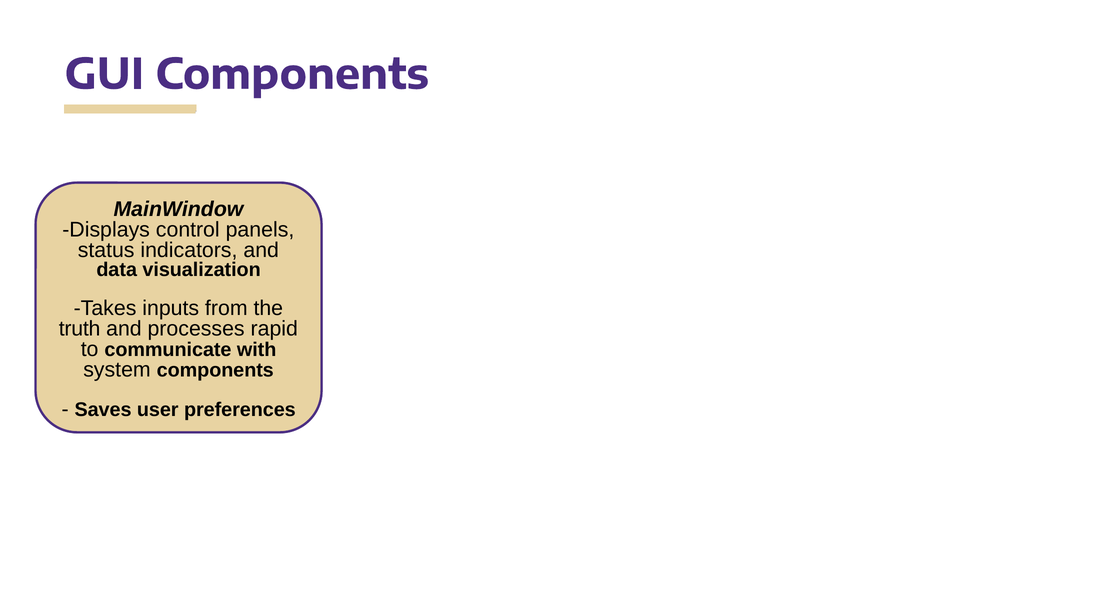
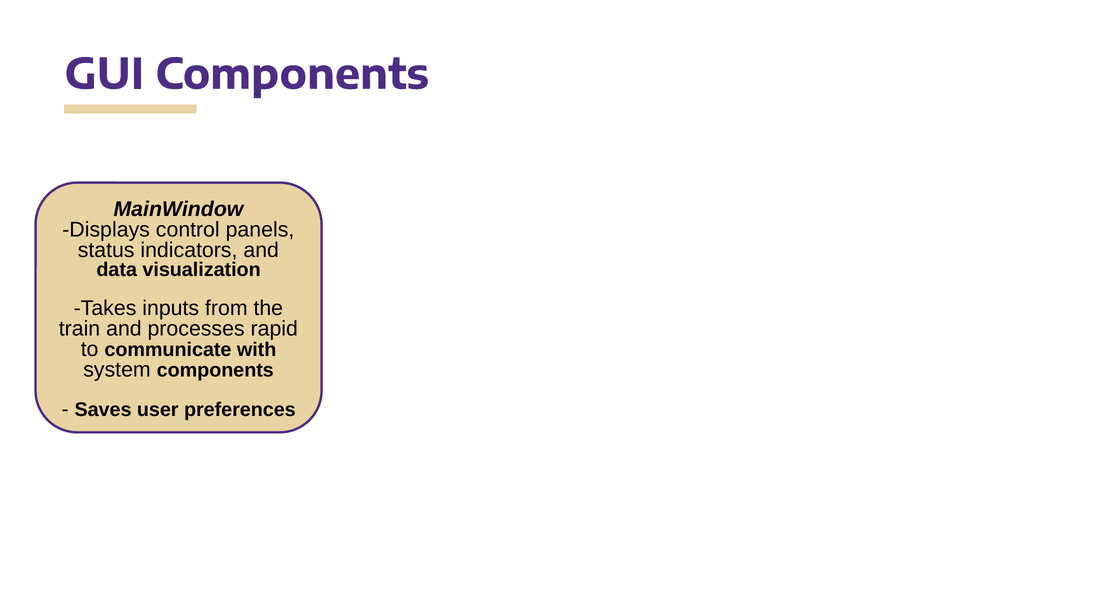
truth: truth -> train
